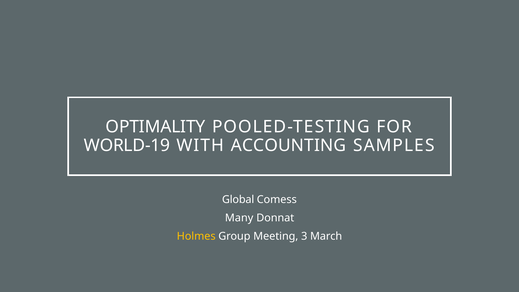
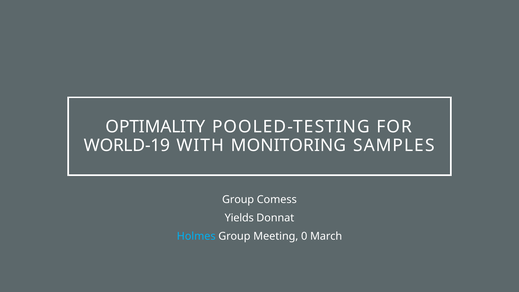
ACCOUNTING: ACCOUNTING -> MONITORING
Global at (238, 200): Global -> Group
Many: Many -> Yields
Holmes colour: yellow -> light blue
3: 3 -> 0
